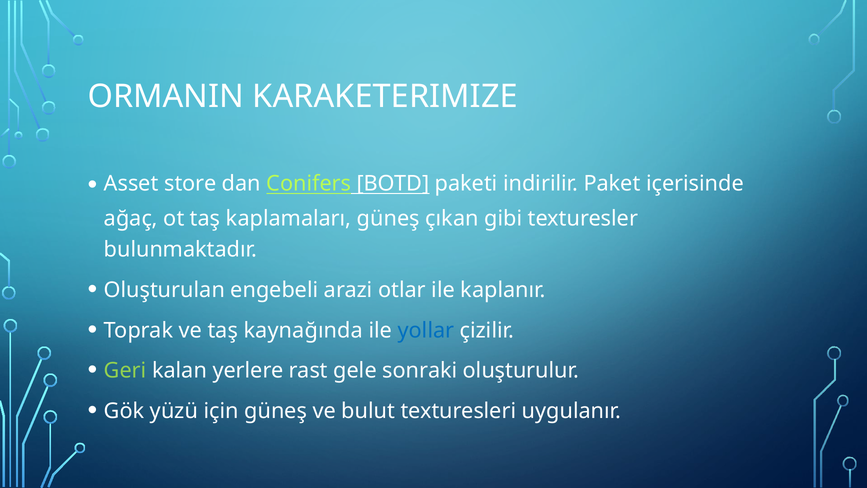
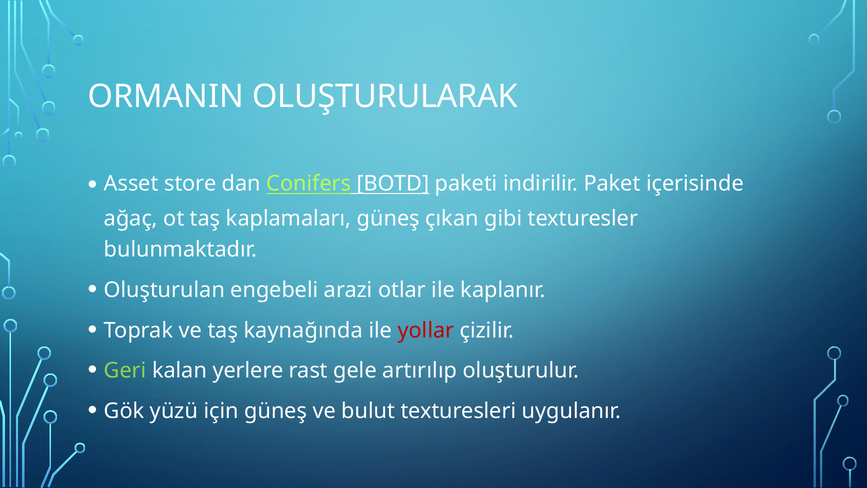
KARAKETERIMIZE: KARAKETERIMIZE -> OLUŞTURULARAK
yollar colour: blue -> red
sonraki: sonraki -> artırılıp
